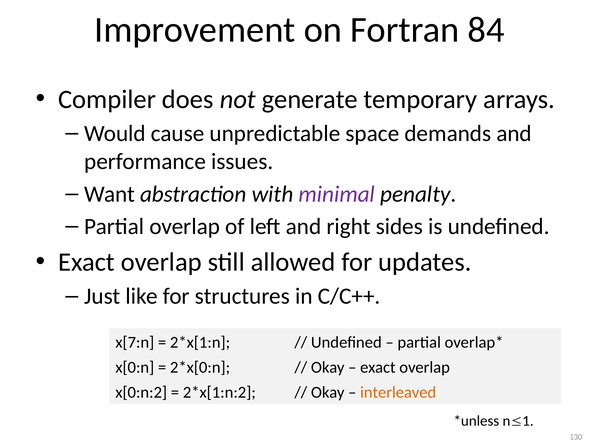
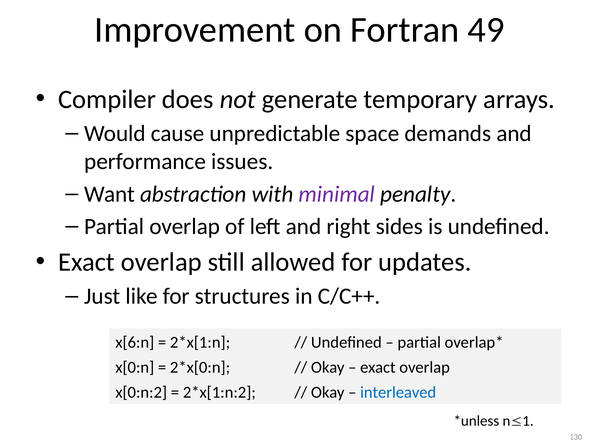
84: 84 -> 49
x[7:n: x[7:n -> x[6:n
interleaved colour: orange -> blue
